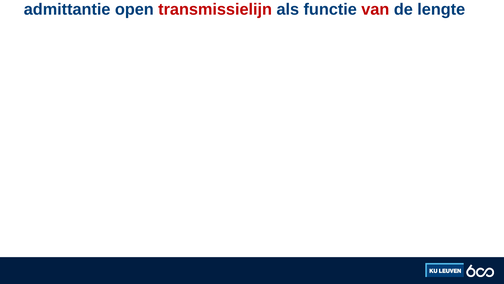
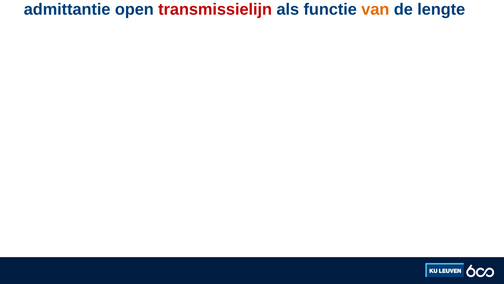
van colour: red -> orange
